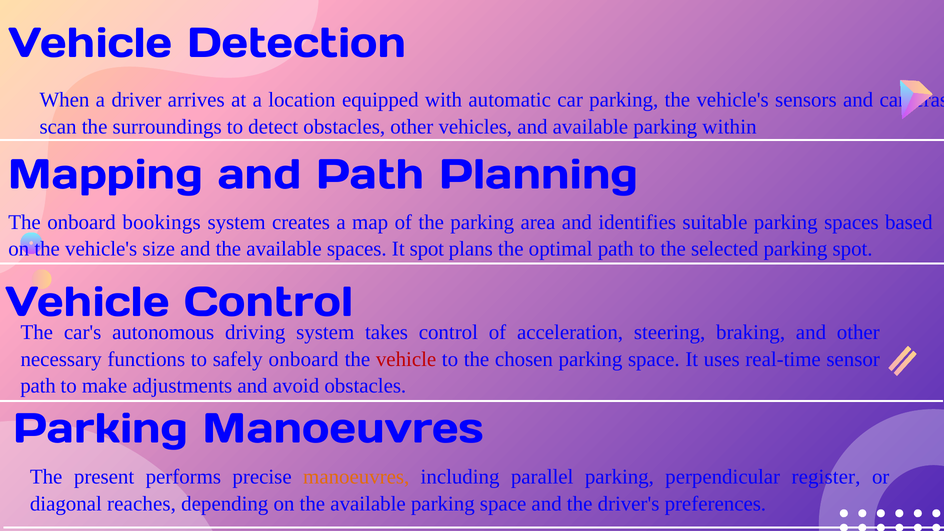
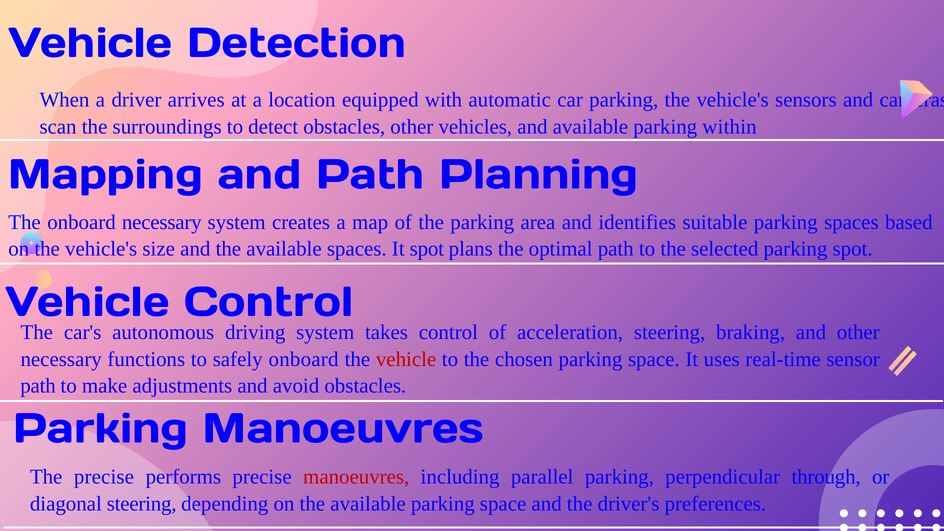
onboard bookings: bookings -> necessary
The present: present -> precise
manoeuvres at (356, 477) colour: orange -> red
register: register -> through
diagonal reaches: reaches -> steering
